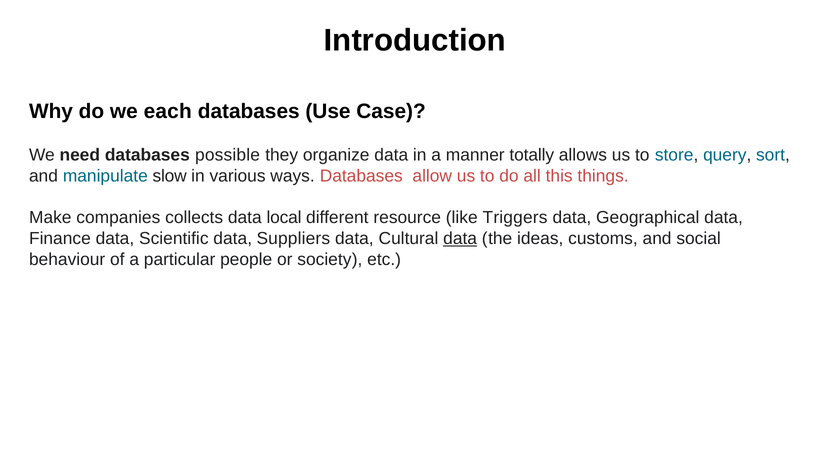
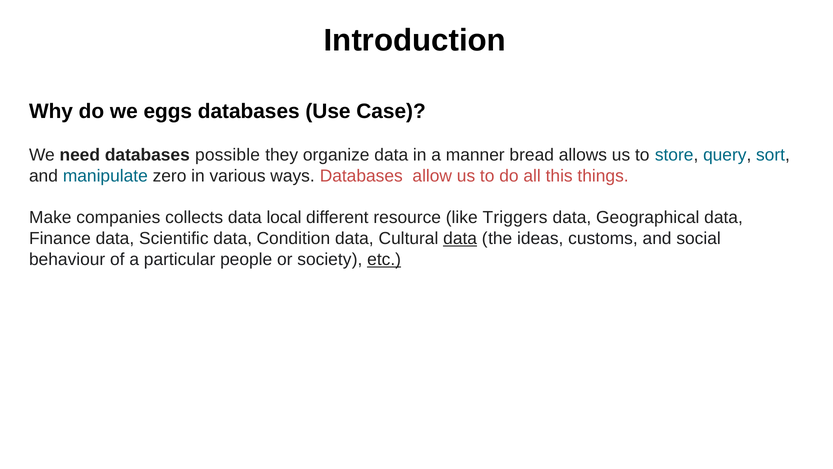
each: each -> eggs
totally: totally -> bread
slow: slow -> zero
Suppliers: Suppliers -> Condition
etc underline: none -> present
